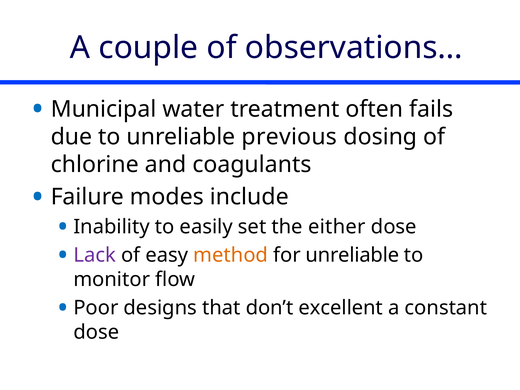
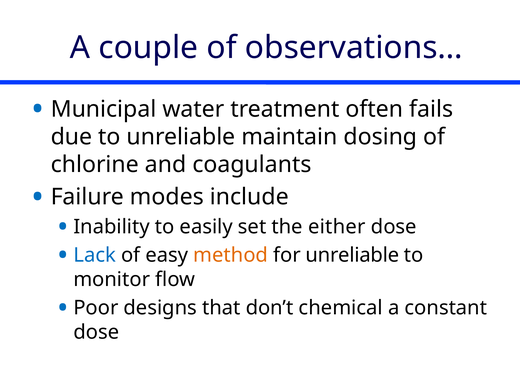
previous: previous -> maintain
Lack colour: purple -> blue
excellent: excellent -> chemical
